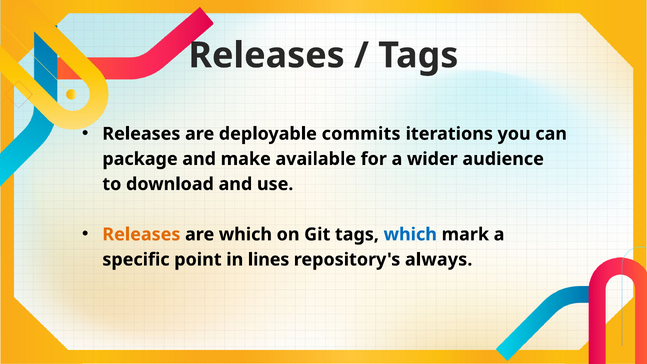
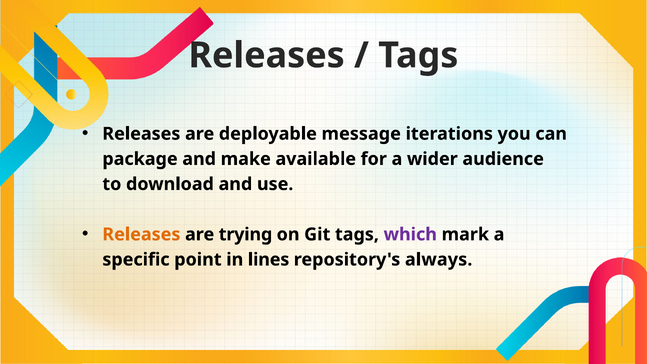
commits: commits -> message
are which: which -> trying
which at (410, 234) colour: blue -> purple
